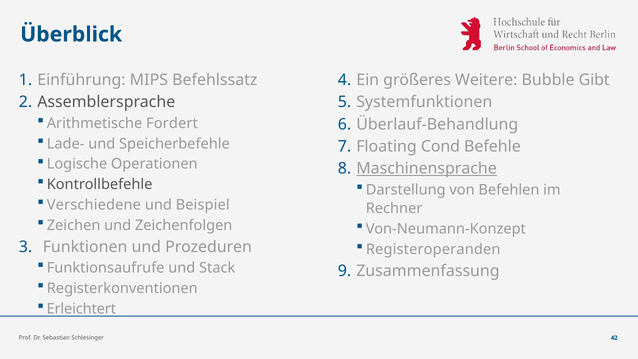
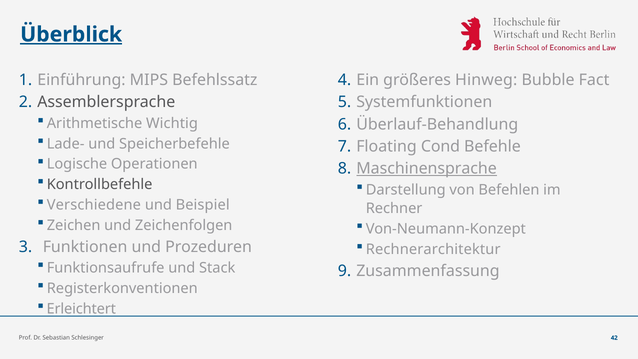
Überblick underline: none -> present
Weitere: Weitere -> Hinweg
Gibt: Gibt -> Fact
Fordert: Fordert -> Wichtig
Registeroperanden: Registeroperanden -> Rechnerarchitektur
